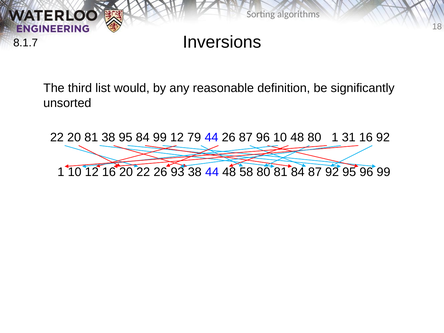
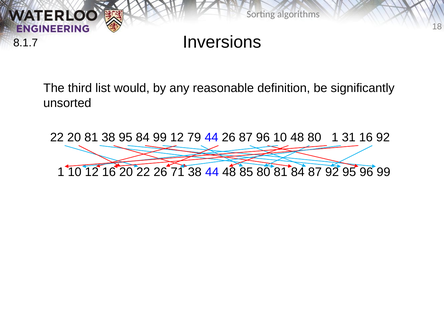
93: 93 -> 71
58: 58 -> 85
